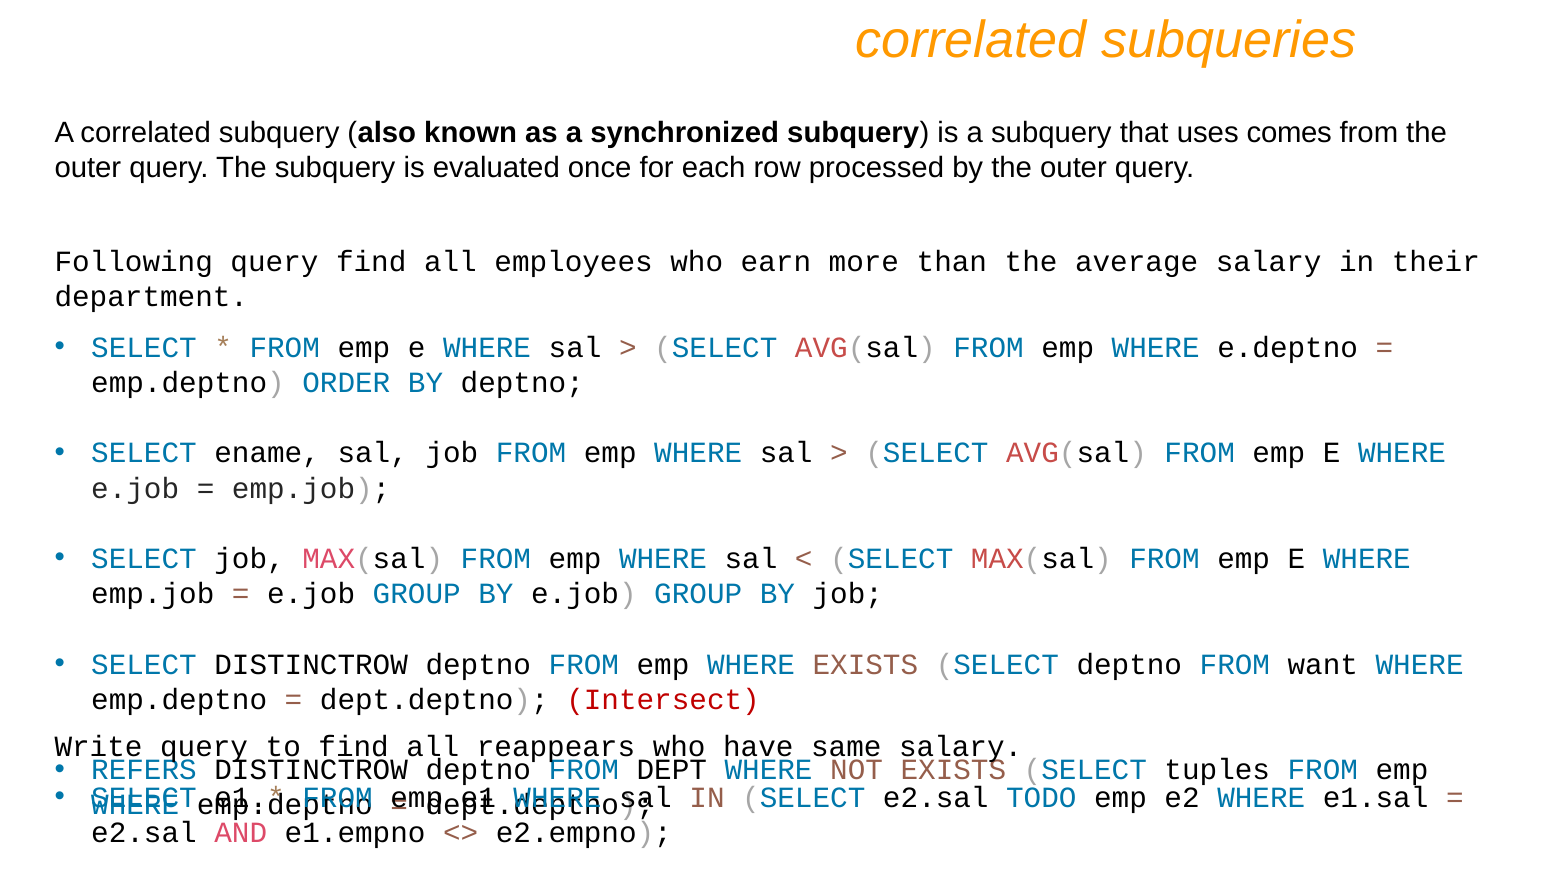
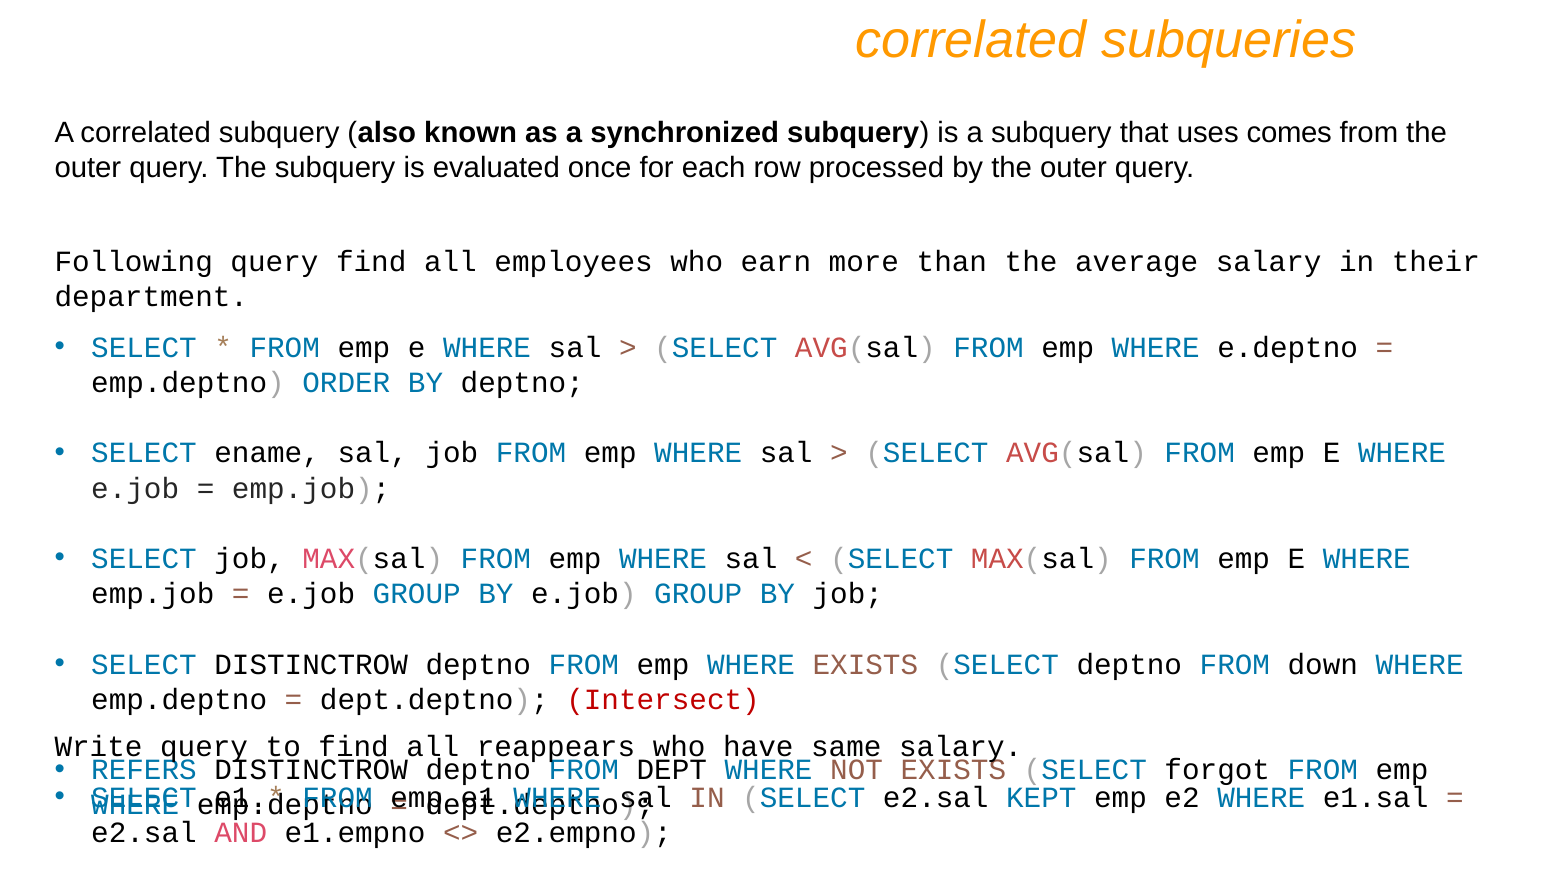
want: want -> down
tuples: tuples -> forgot
TODO: TODO -> KEPT
